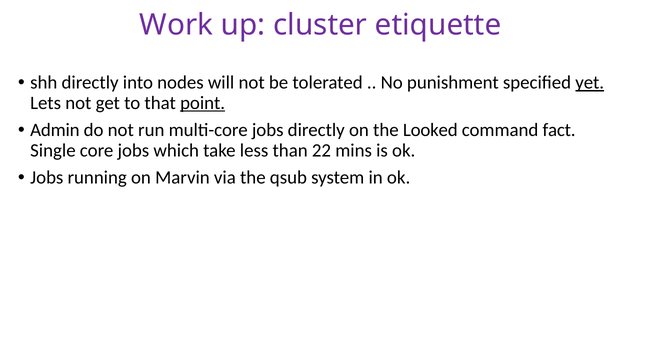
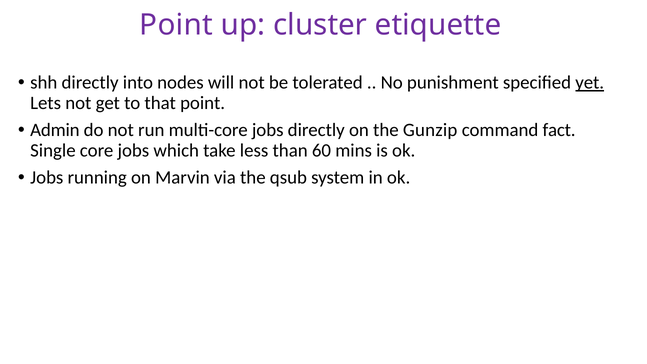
Work at (176, 25): Work -> Point
point at (203, 103) underline: present -> none
Looked: Looked -> Gunzip
22: 22 -> 60
